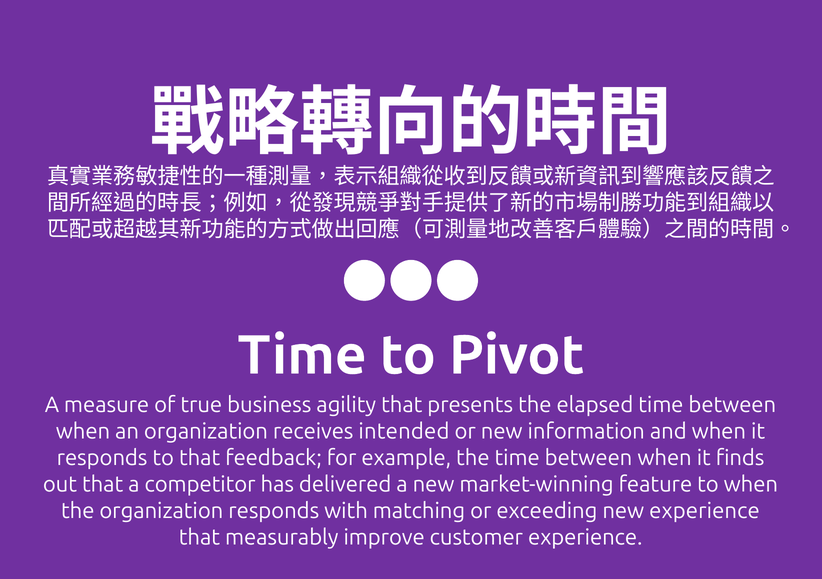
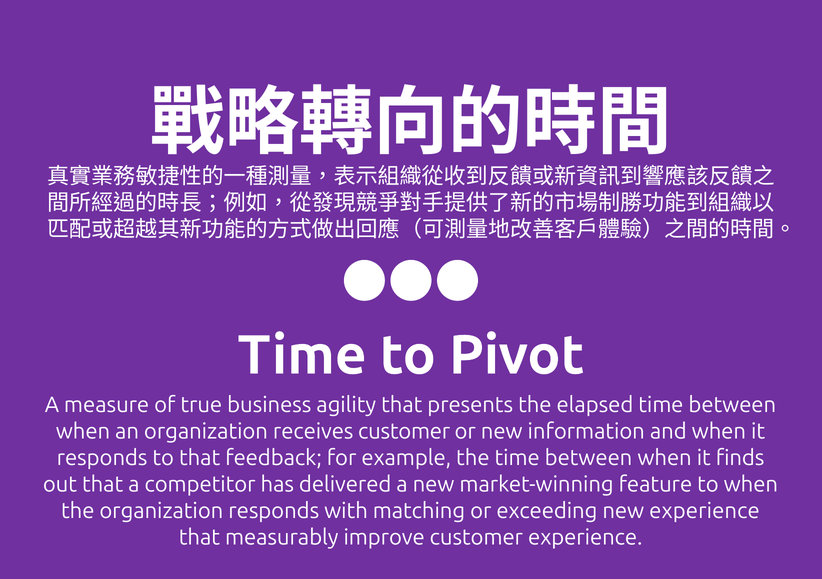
receives intended: intended -> customer
